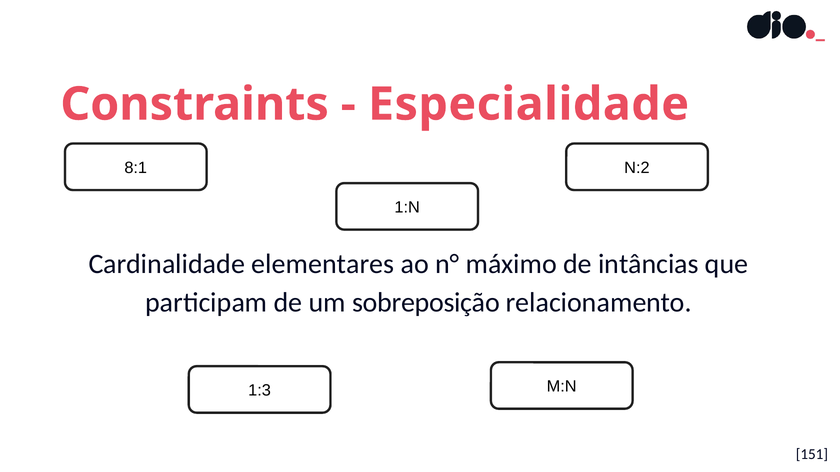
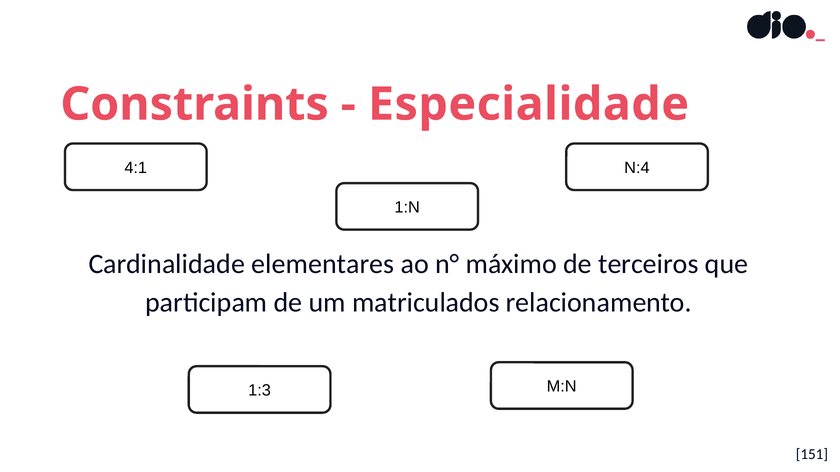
8:1: 8:1 -> 4:1
N:2: N:2 -> N:4
intâncias: intâncias -> terceiros
sobreposição: sobreposição -> matriculados
